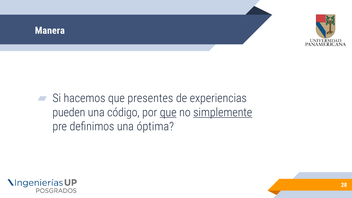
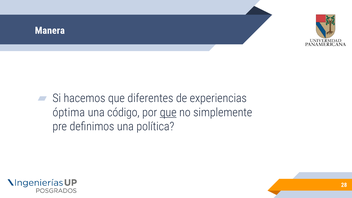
presentes: presentes -> diferentes
pueden: pueden -> óptima
simplemente underline: present -> none
óptima: óptima -> política
